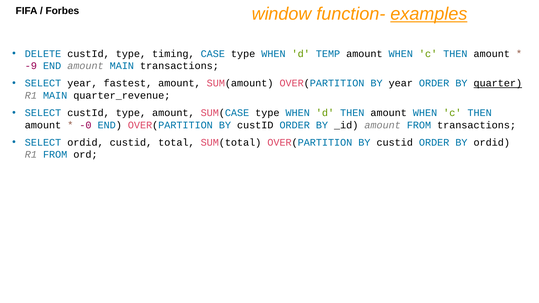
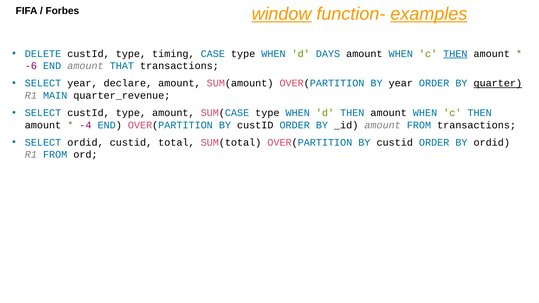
window underline: none -> present
TEMP: TEMP -> DAYS
THEN at (455, 54) underline: none -> present
-9: -9 -> -6
amount MAIN: MAIN -> THAT
fastest: fastest -> declare
-0: -0 -> -4
